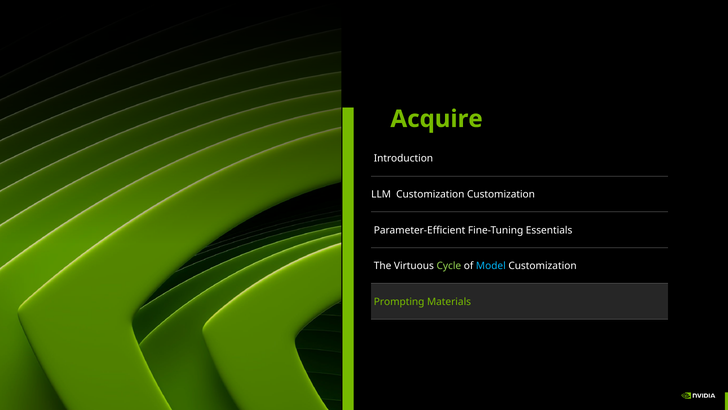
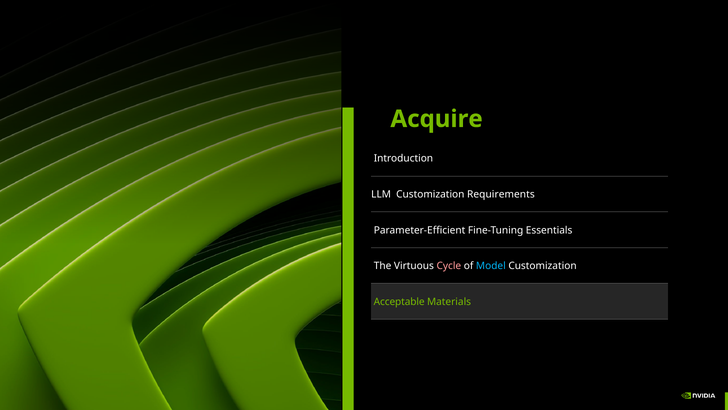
Customization Customization: Customization -> Requirements
Cycle colour: light green -> pink
Prompting: Prompting -> Acceptable
